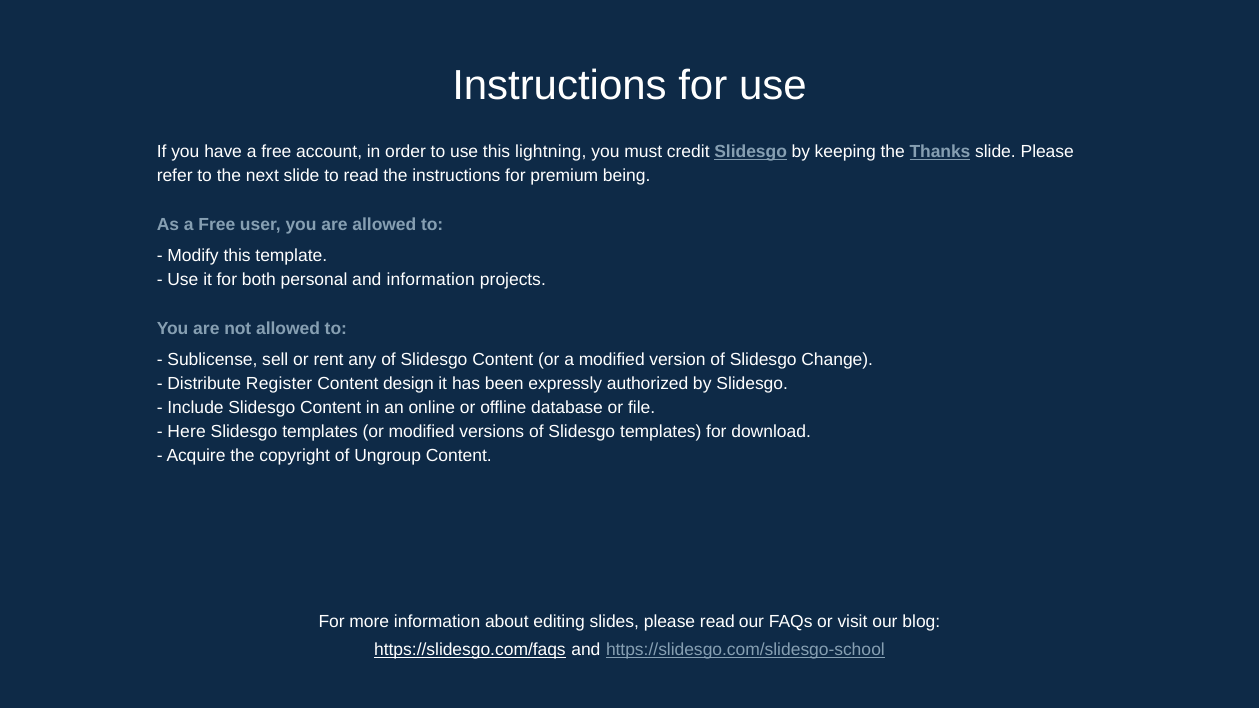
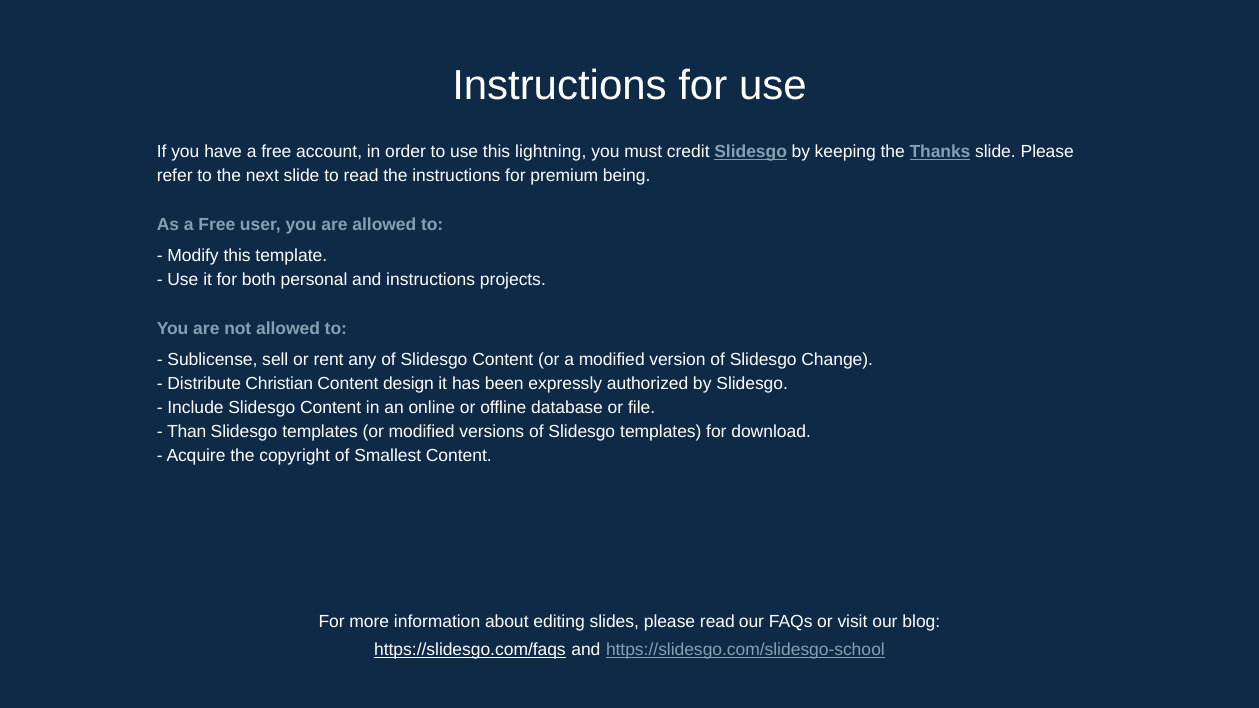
and information: information -> instructions
Register: Register -> Christian
Here: Here -> Than
Ungroup: Ungroup -> Smallest
